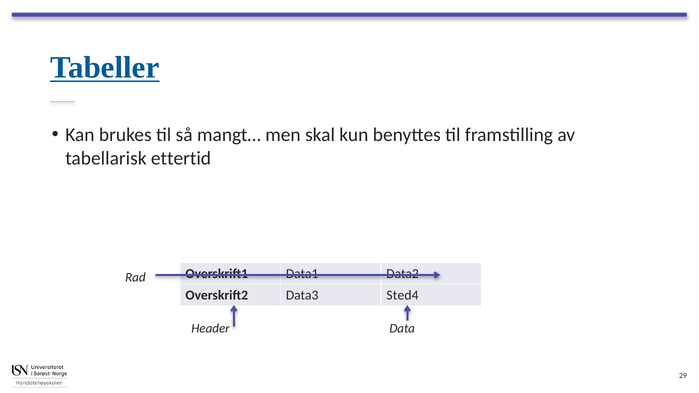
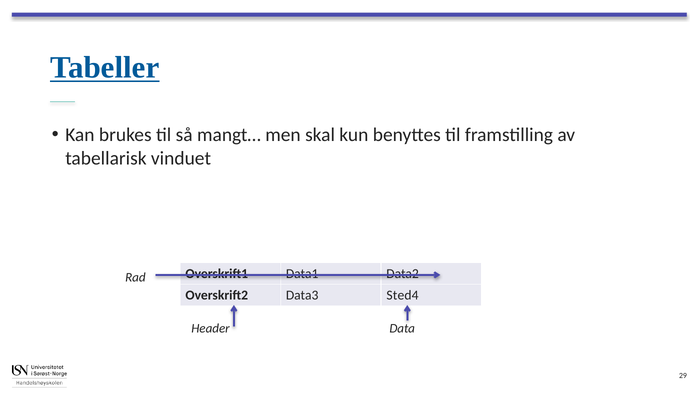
ettertid: ettertid -> vinduet
